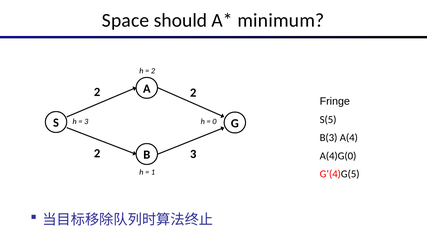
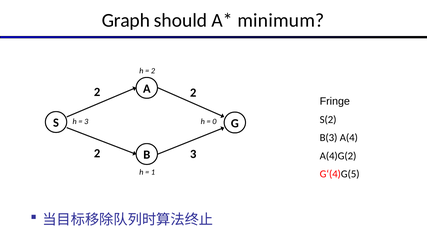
Space: Space -> Graph
S(5: S(5 -> S(2
A(4)G(0: A(4)G(0 -> A(4)G(2
